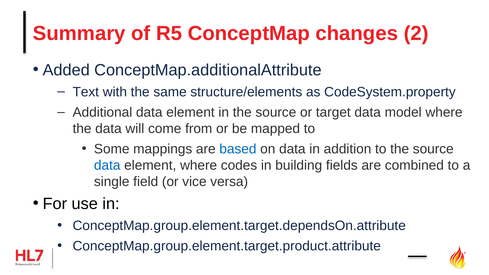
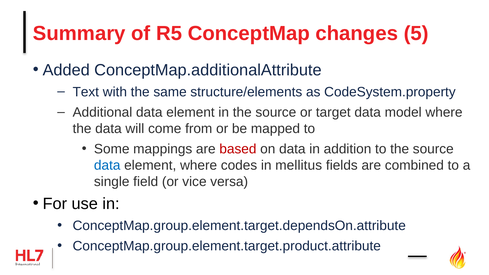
2: 2 -> 5
based colour: blue -> red
building: building -> mellitus
